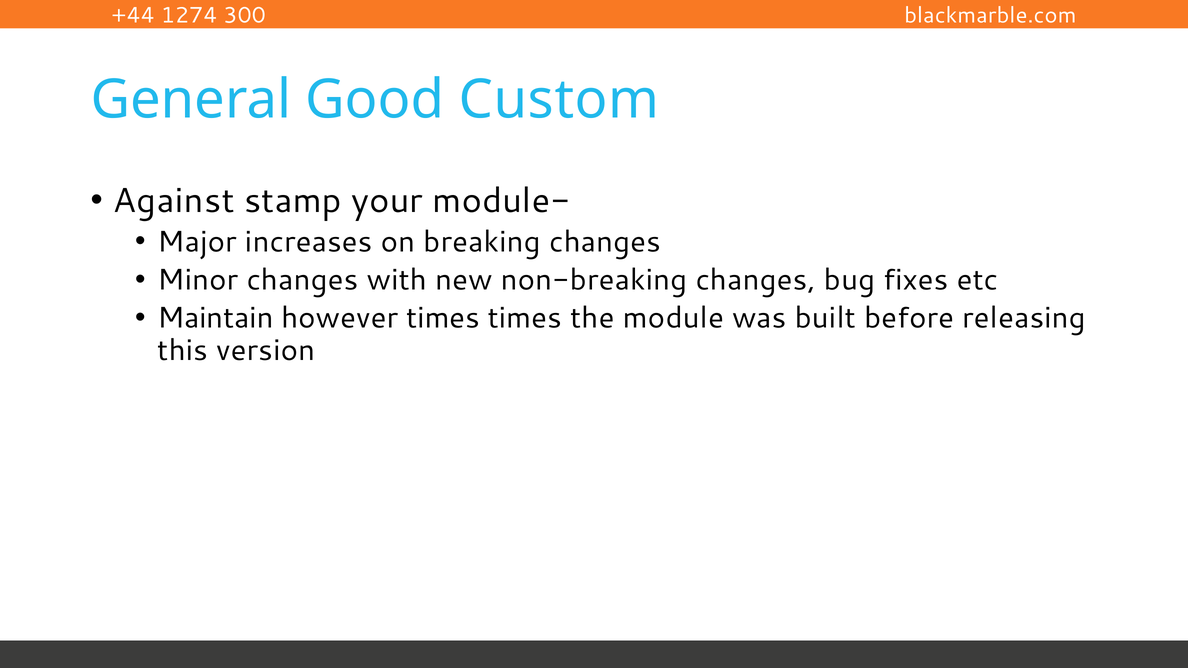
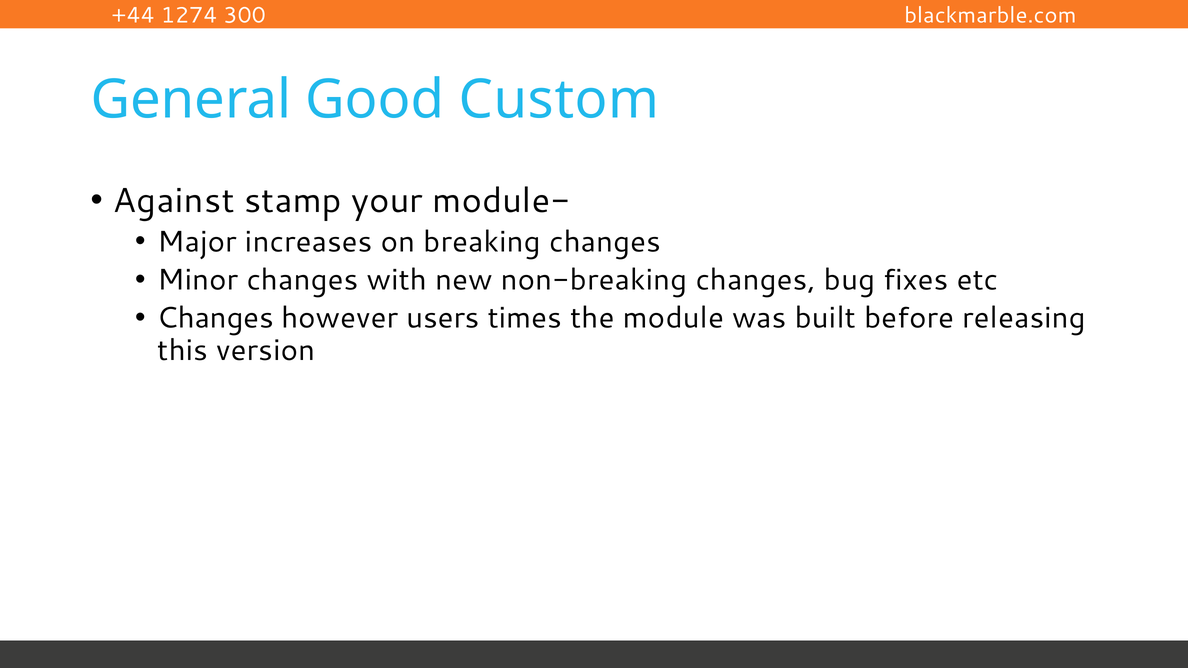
Maintain at (215, 318): Maintain -> Changes
however times: times -> users
